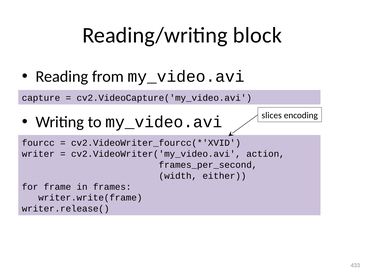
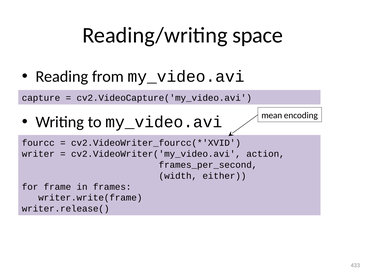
block: block -> space
slices: slices -> mean
